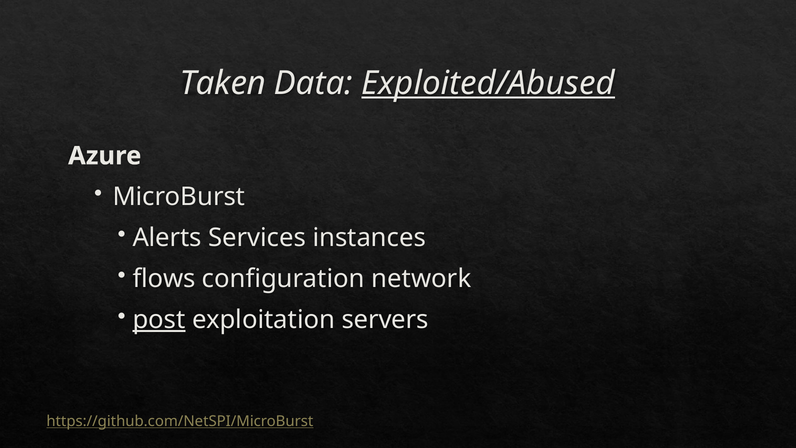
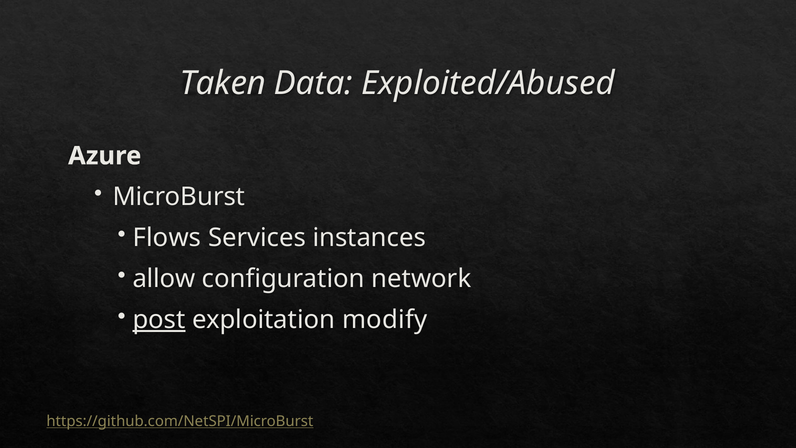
Exploited/Abused underline: present -> none
Alerts: Alerts -> Flows
flows: flows -> allow
servers: servers -> modify
